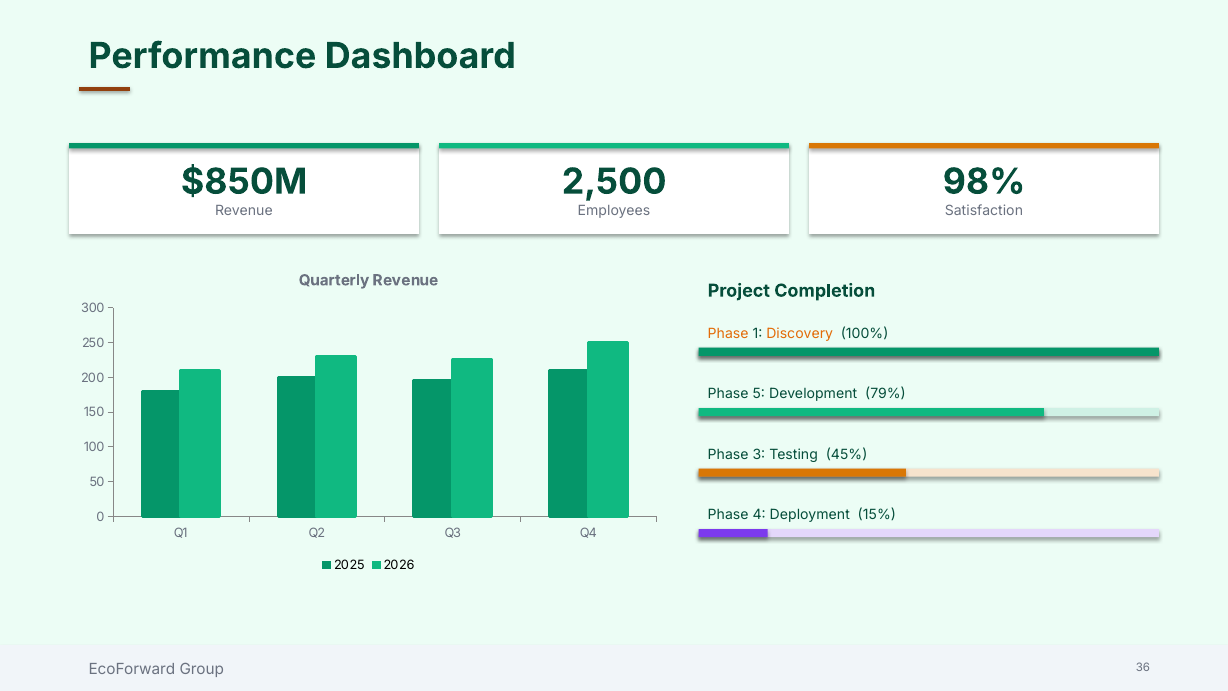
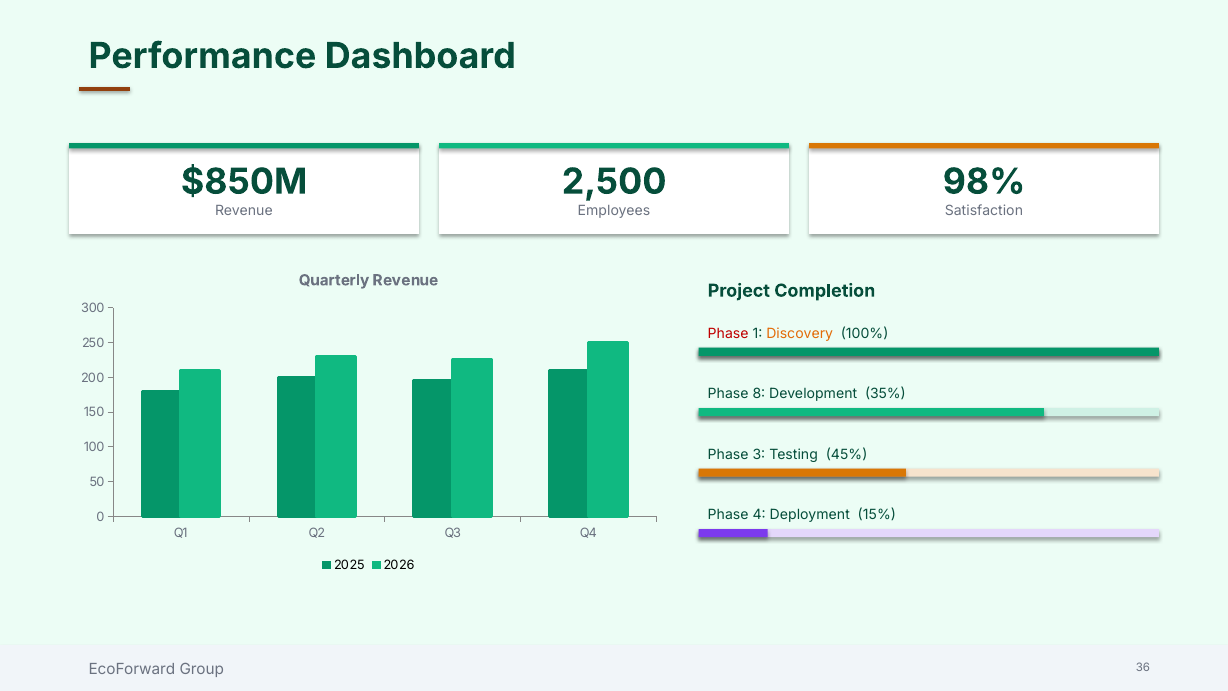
Phase at (728, 333) colour: orange -> red
5: 5 -> 8
79%: 79% -> 35%
